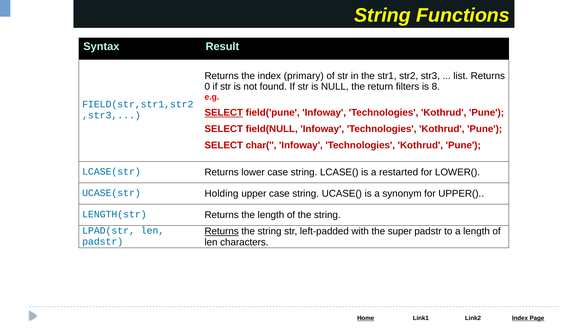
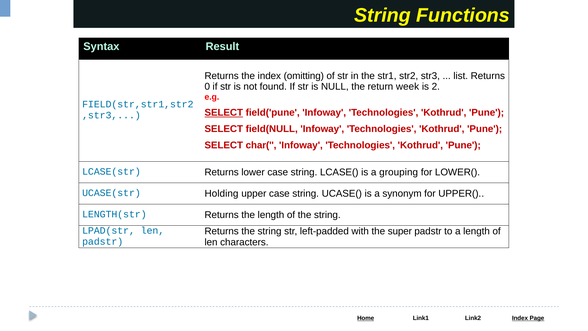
primary: primary -> omitting
filters: filters -> week
8: 8 -> 2
restarted: restarted -> grouping
Returns at (222, 231) underline: present -> none
